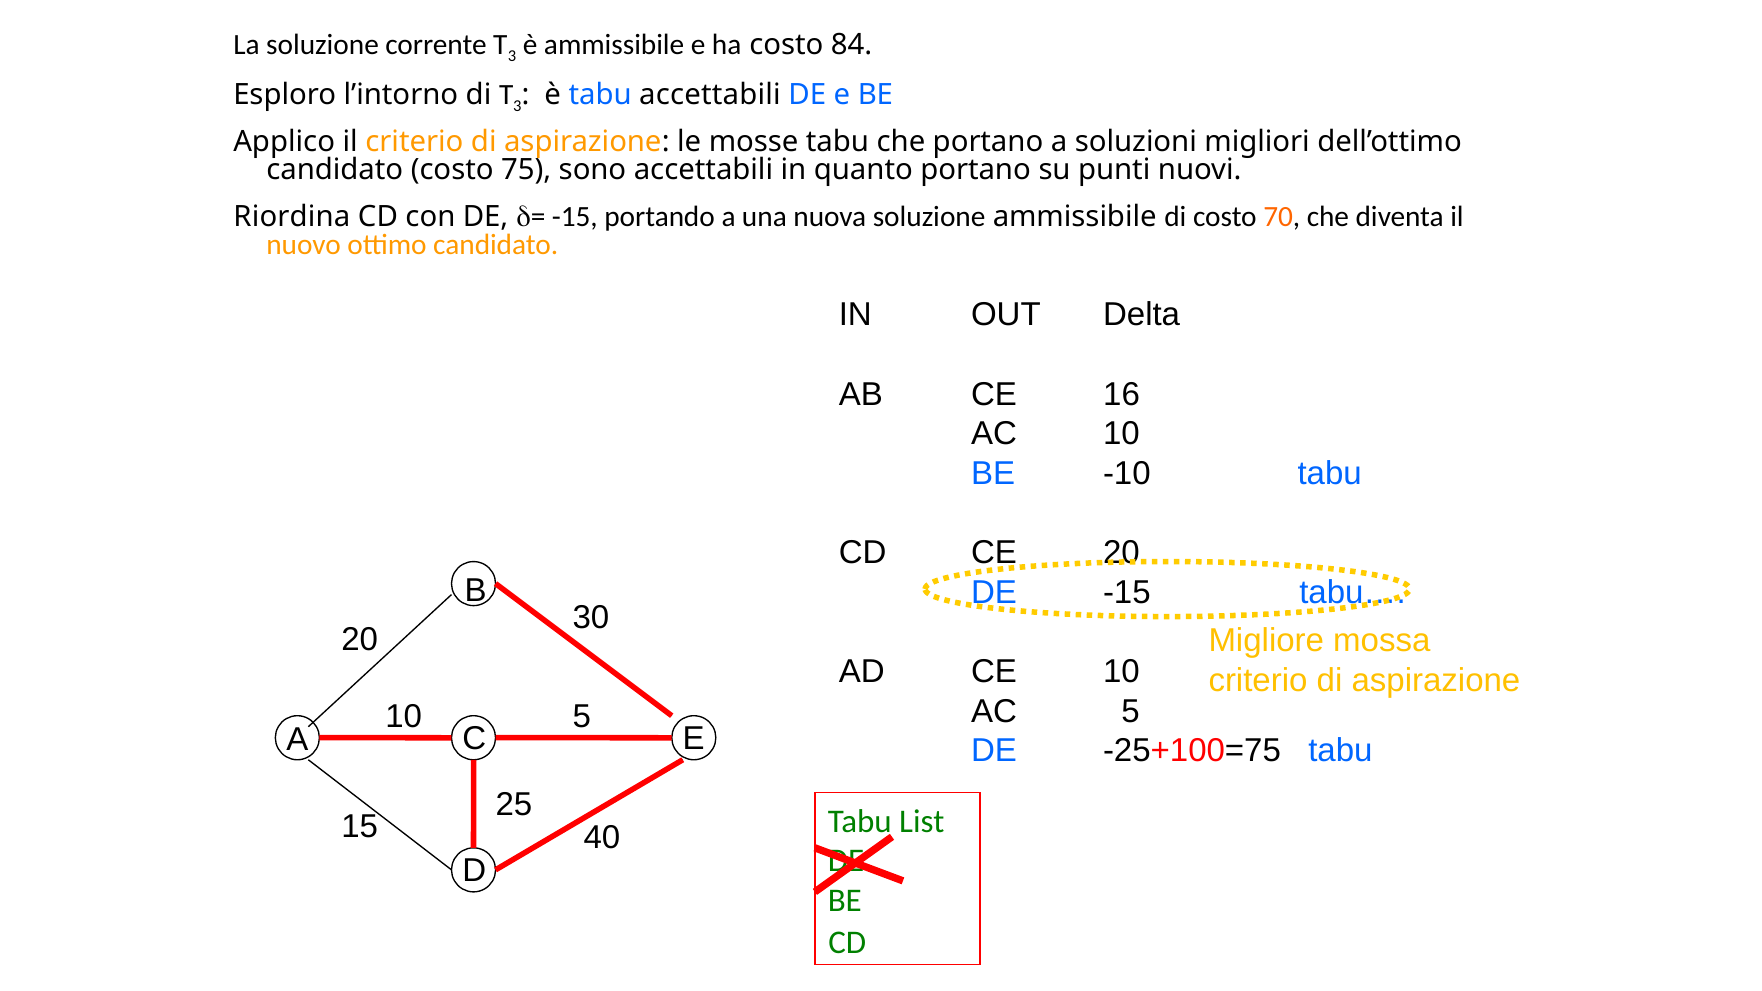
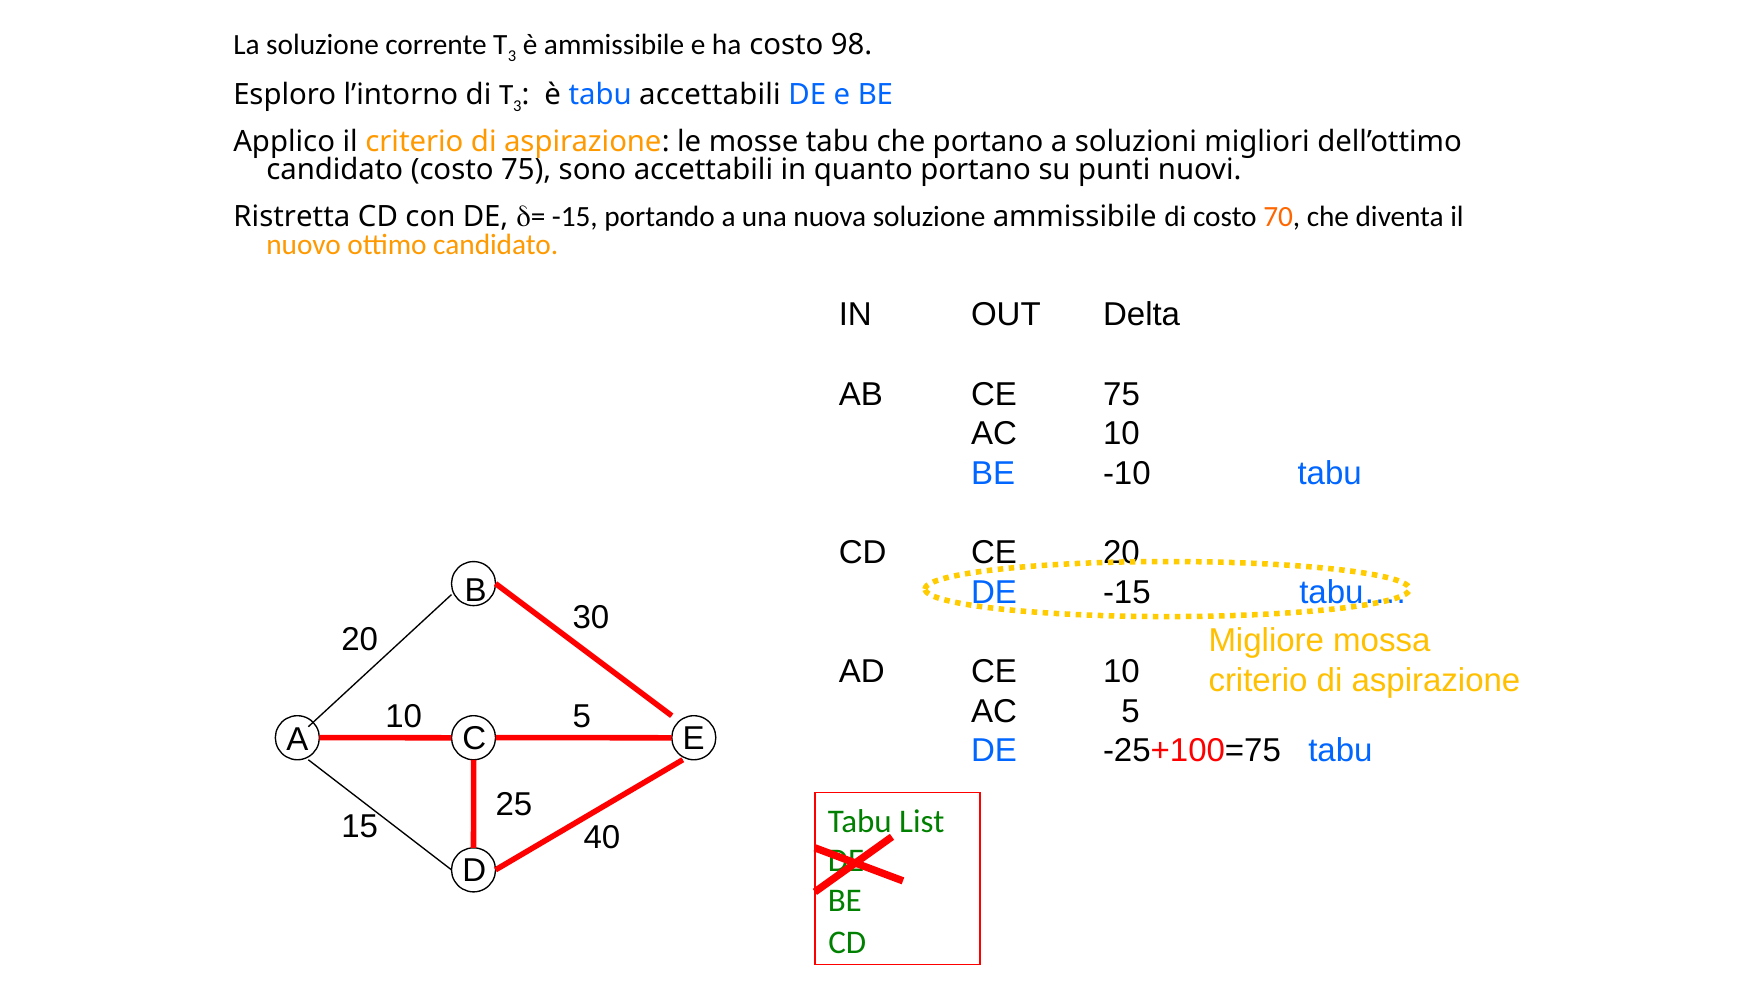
84: 84 -> 98
Riordina: Riordina -> Ristretta
CE 16: 16 -> 75
